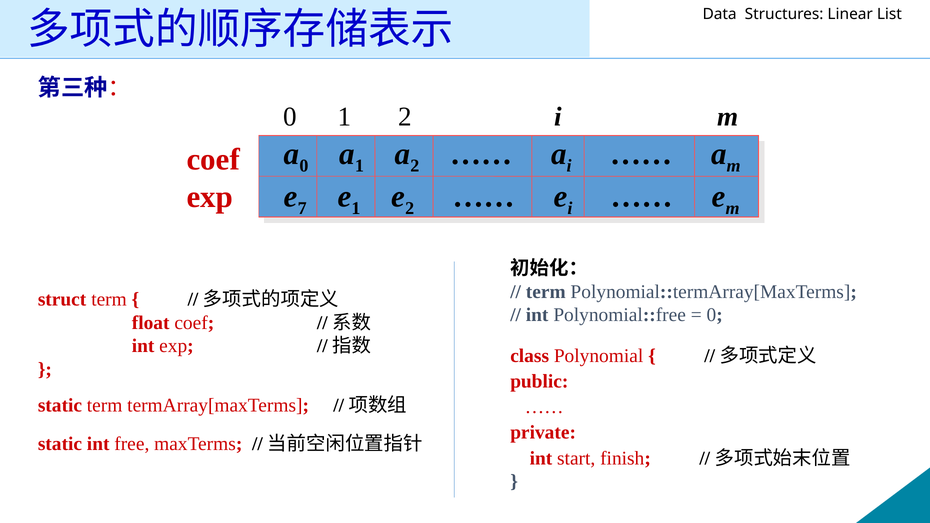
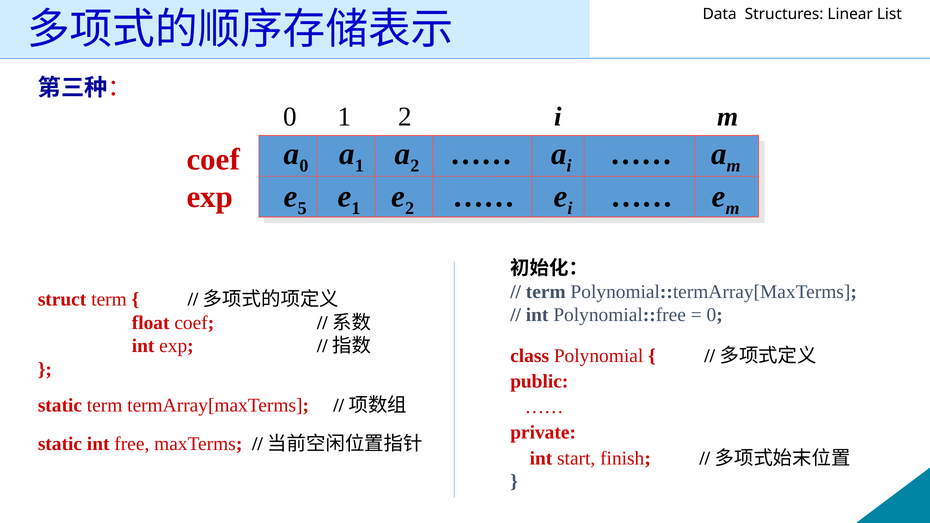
7: 7 -> 5
